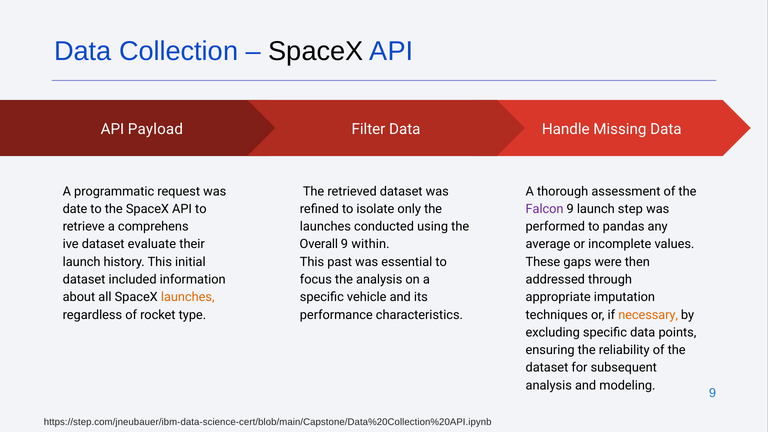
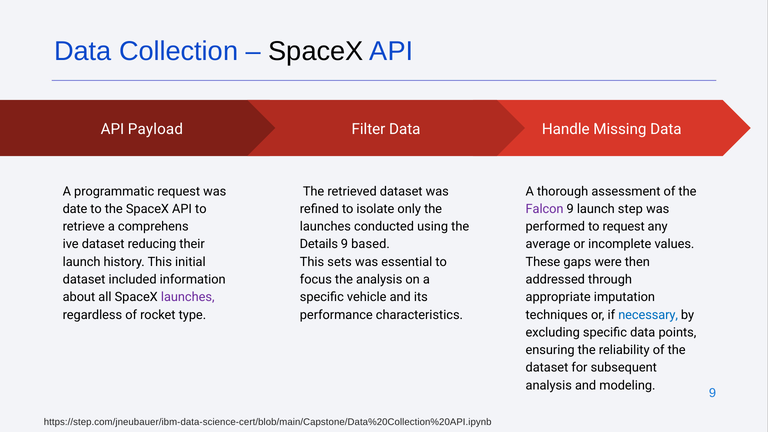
to pandas: pandas -> request
evaluate: evaluate -> reducing
Overall: Overall -> Details
within: within -> based
past: past -> sets
launches at (188, 297) colour: orange -> purple
necessary colour: orange -> blue
